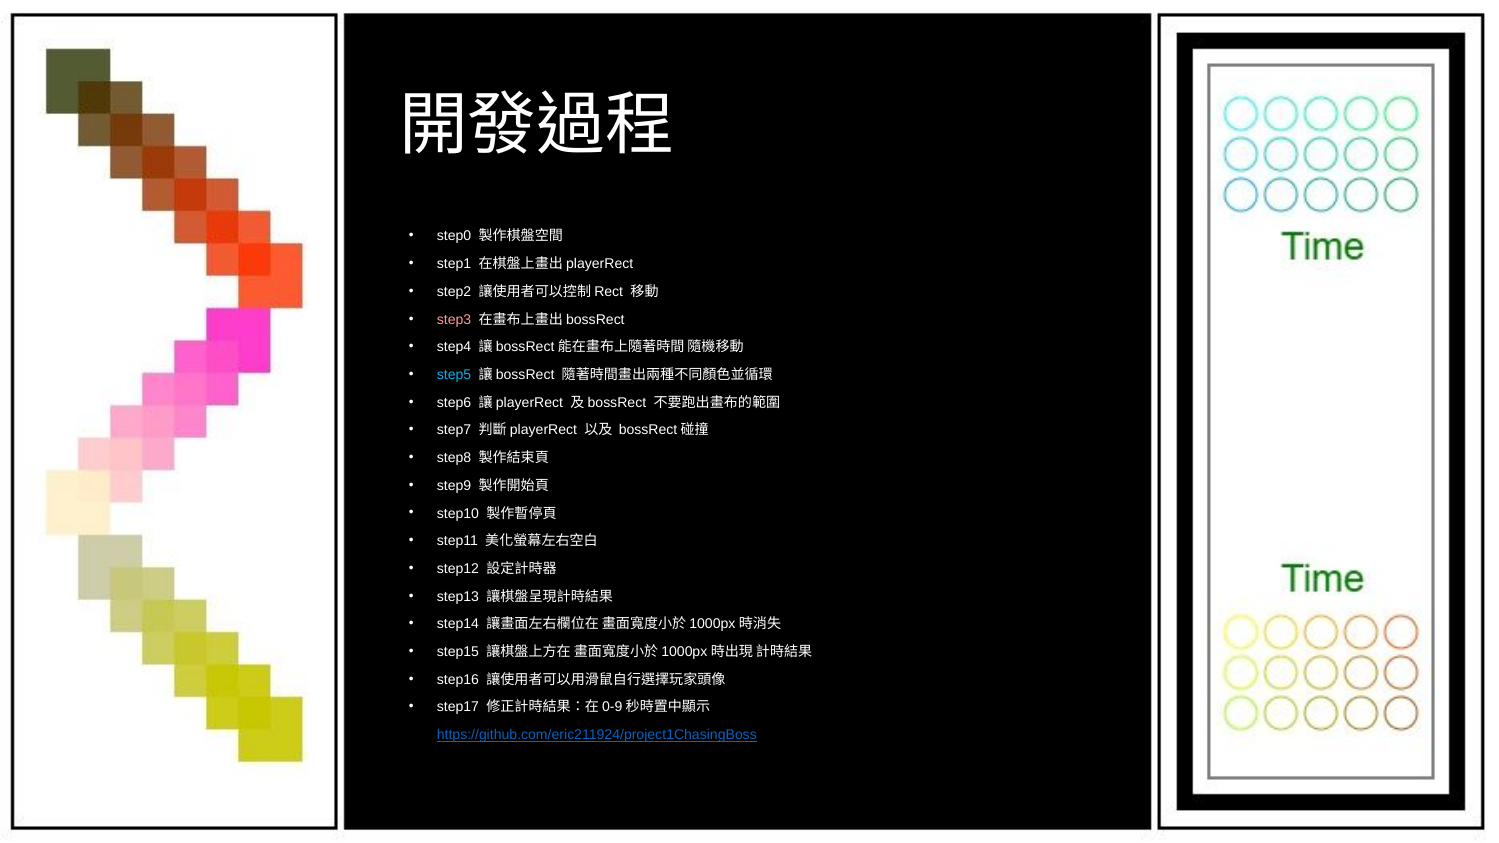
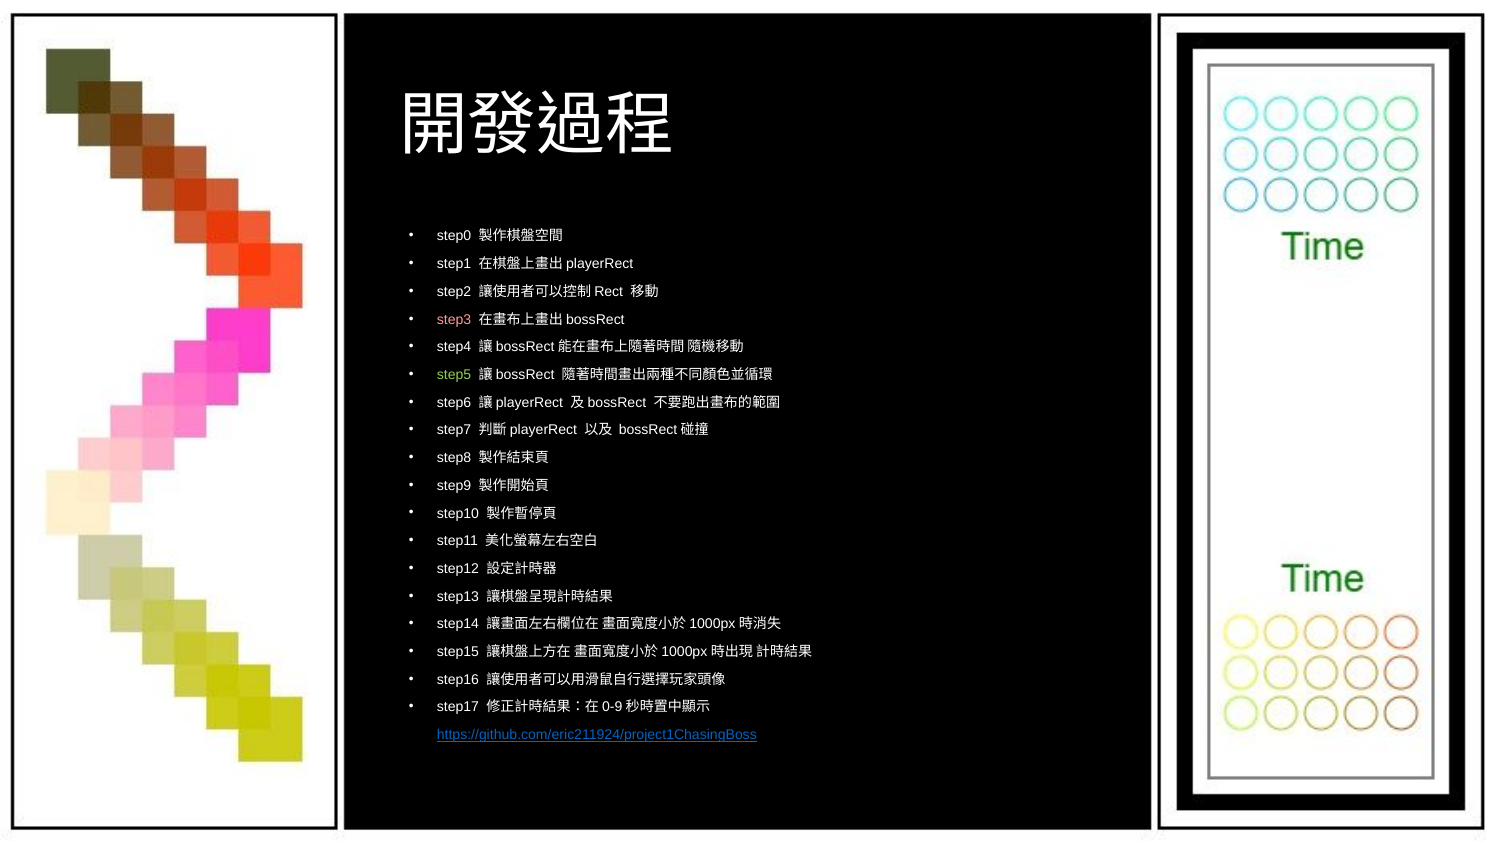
step5 colour: light blue -> light green
